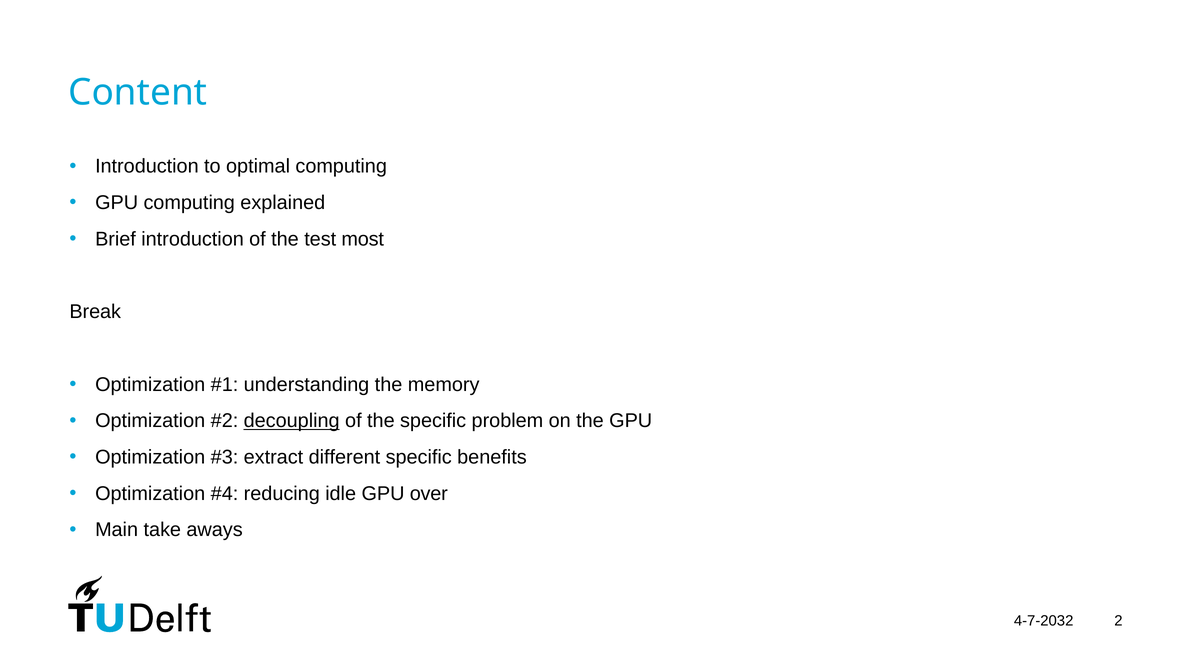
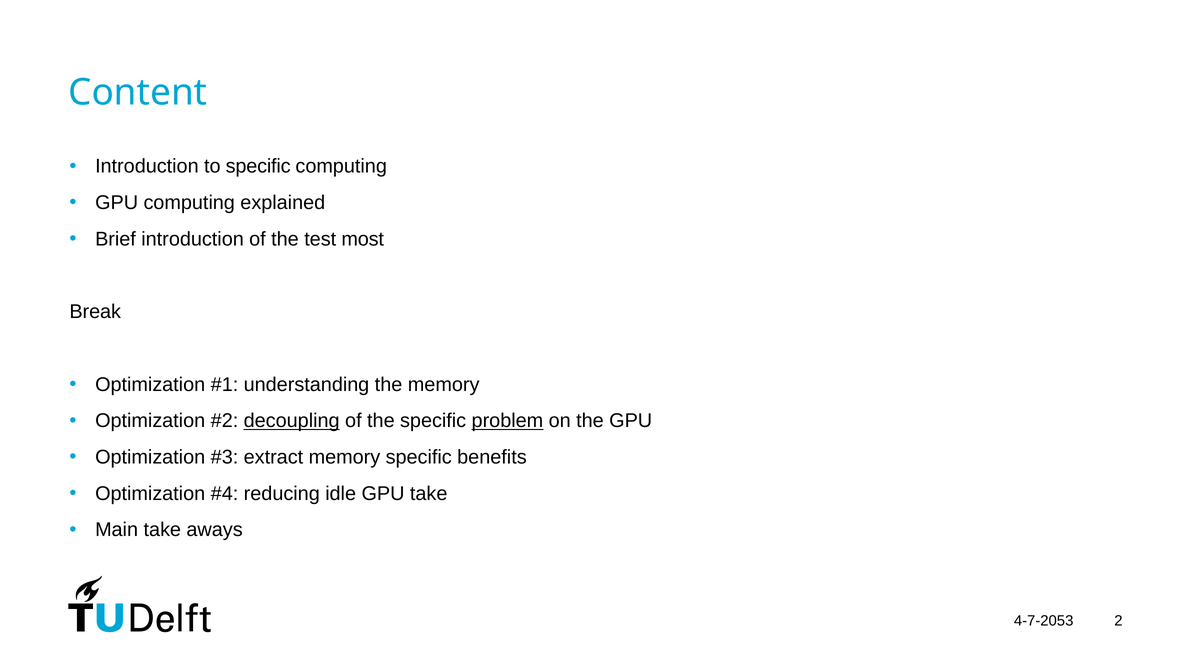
to optimal: optimal -> specific
problem underline: none -> present
extract different: different -> memory
GPU over: over -> take
4-7-2032: 4-7-2032 -> 4-7-2053
